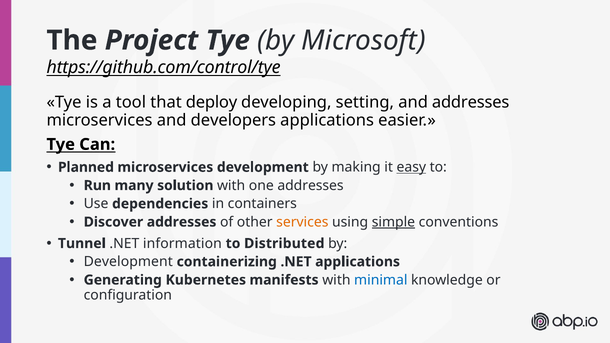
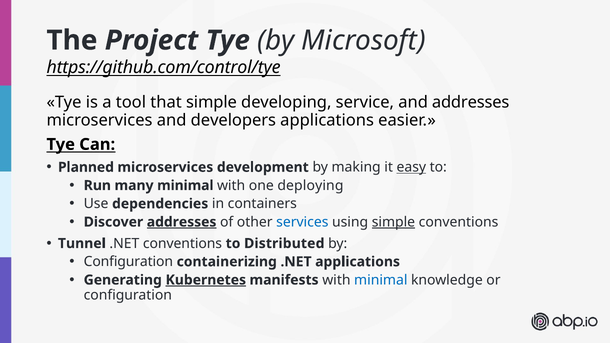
that deploy: deploy -> simple
setting: setting -> service
many solution: solution -> minimal
one addresses: addresses -> deploying
addresses at (182, 222) underline: none -> present
services colour: orange -> blue
.NET information: information -> conventions
Development at (128, 262): Development -> Configuration
Kubernetes underline: none -> present
